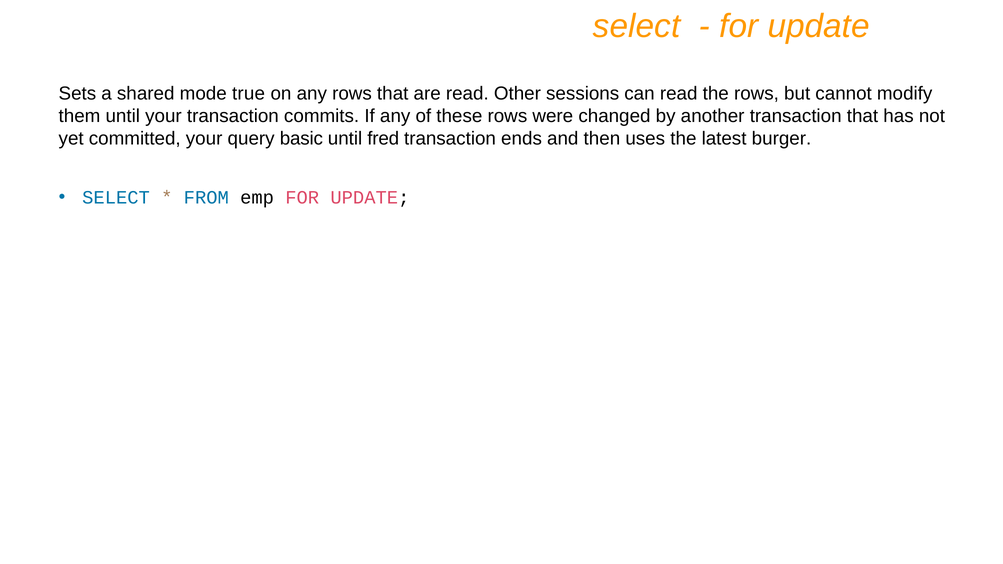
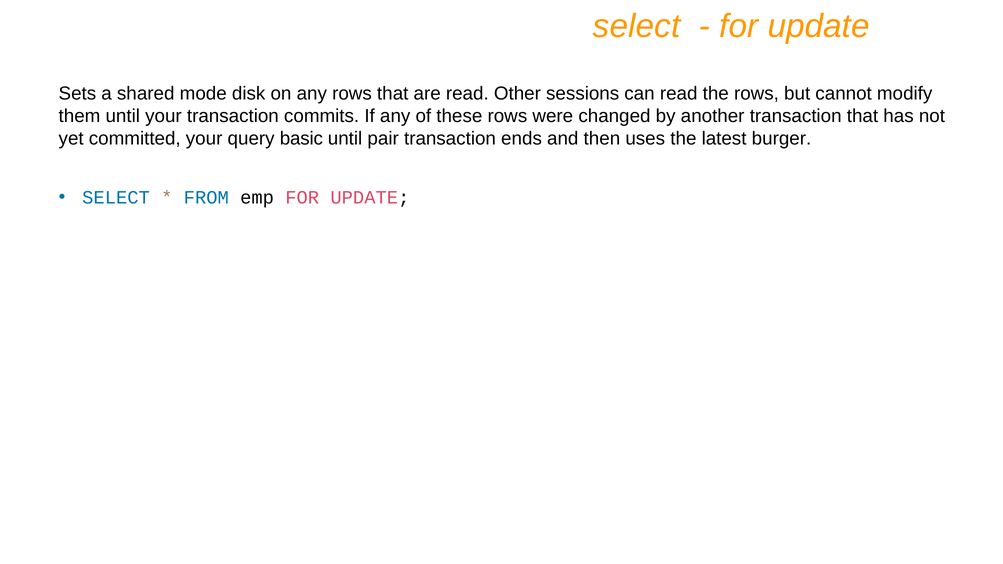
true: true -> disk
fred: fred -> pair
